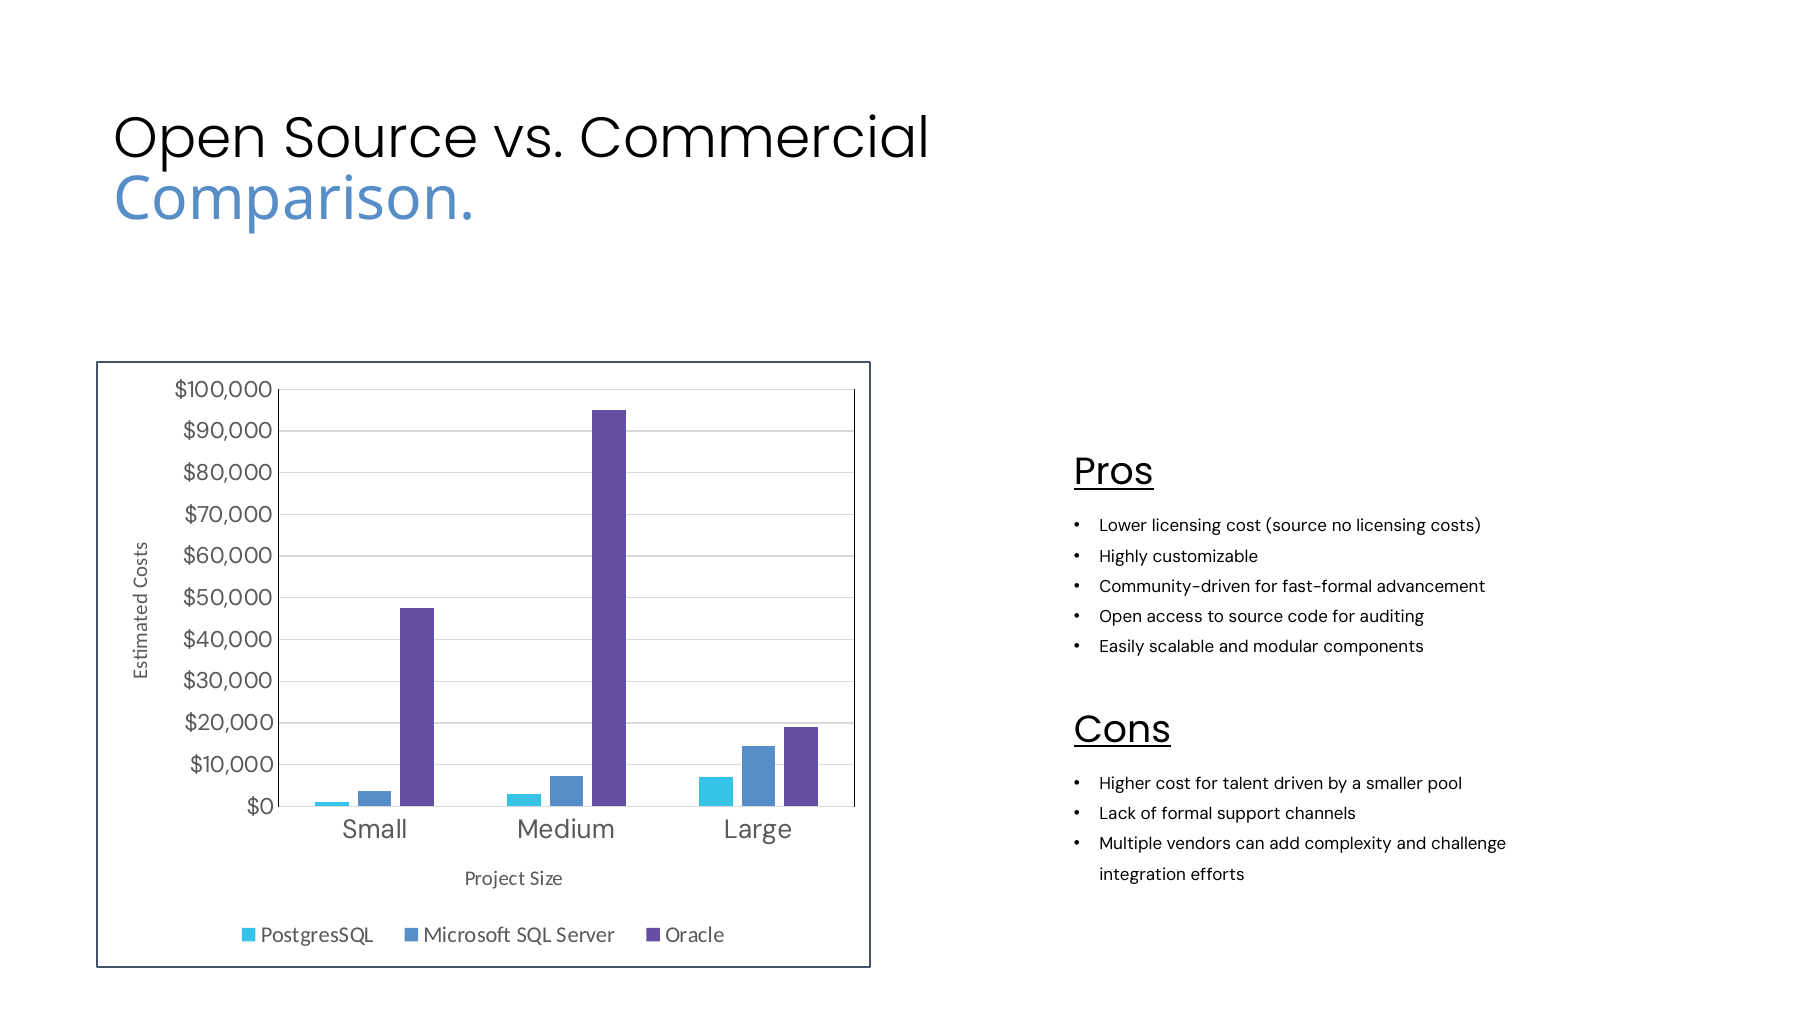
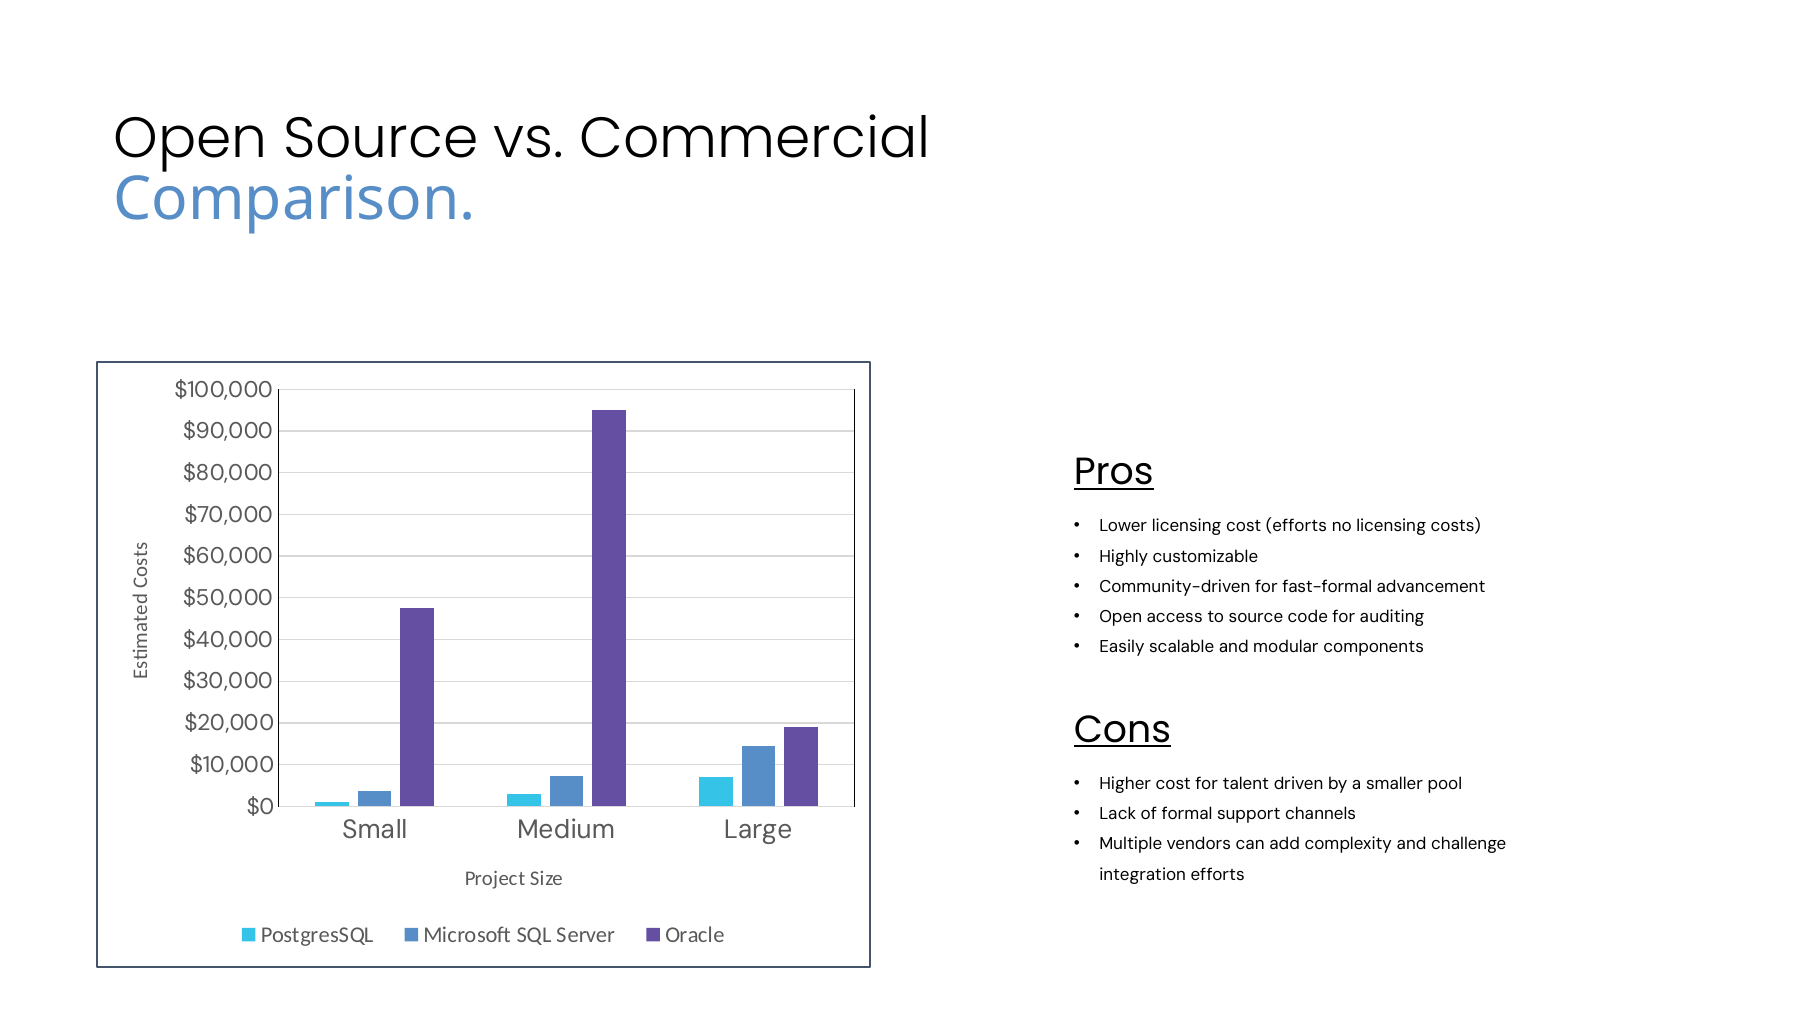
cost source: source -> efforts
